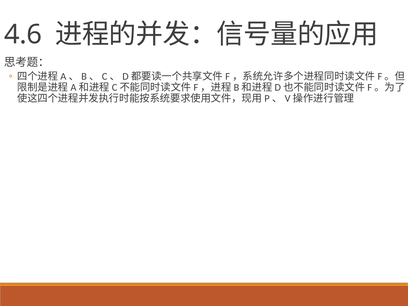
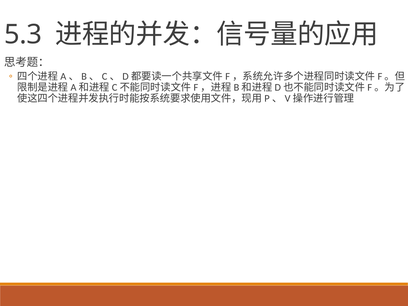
4.6: 4.6 -> 5.3
